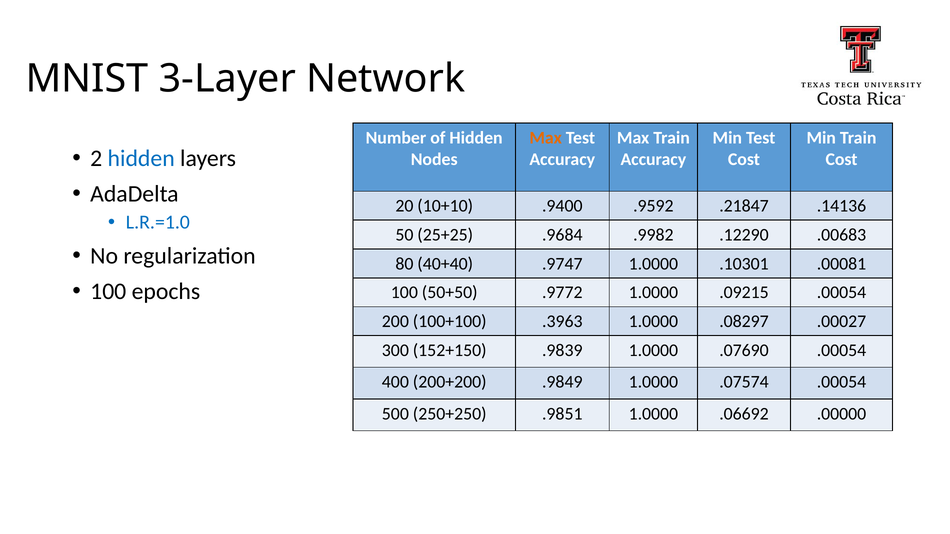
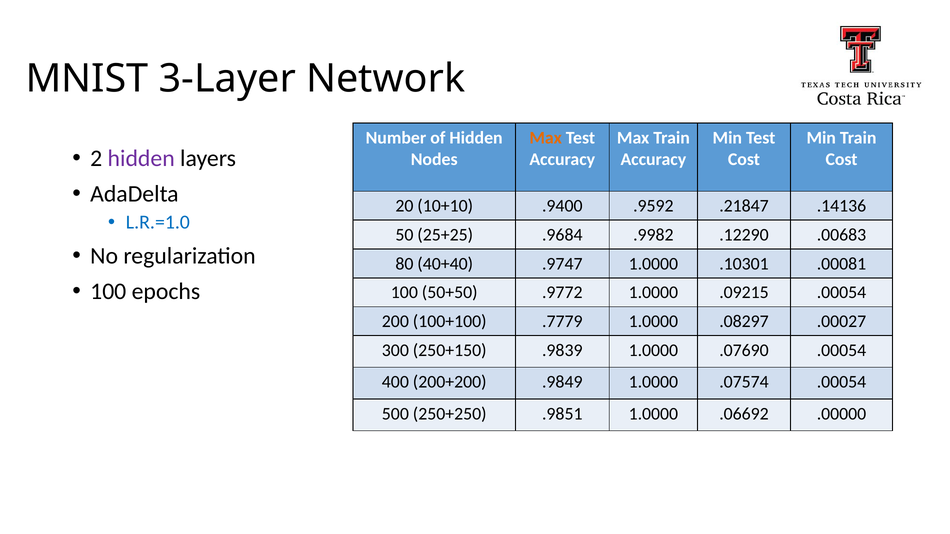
hidden at (141, 158) colour: blue -> purple
.3963: .3963 -> .7779
152+150: 152+150 -> 250+150
